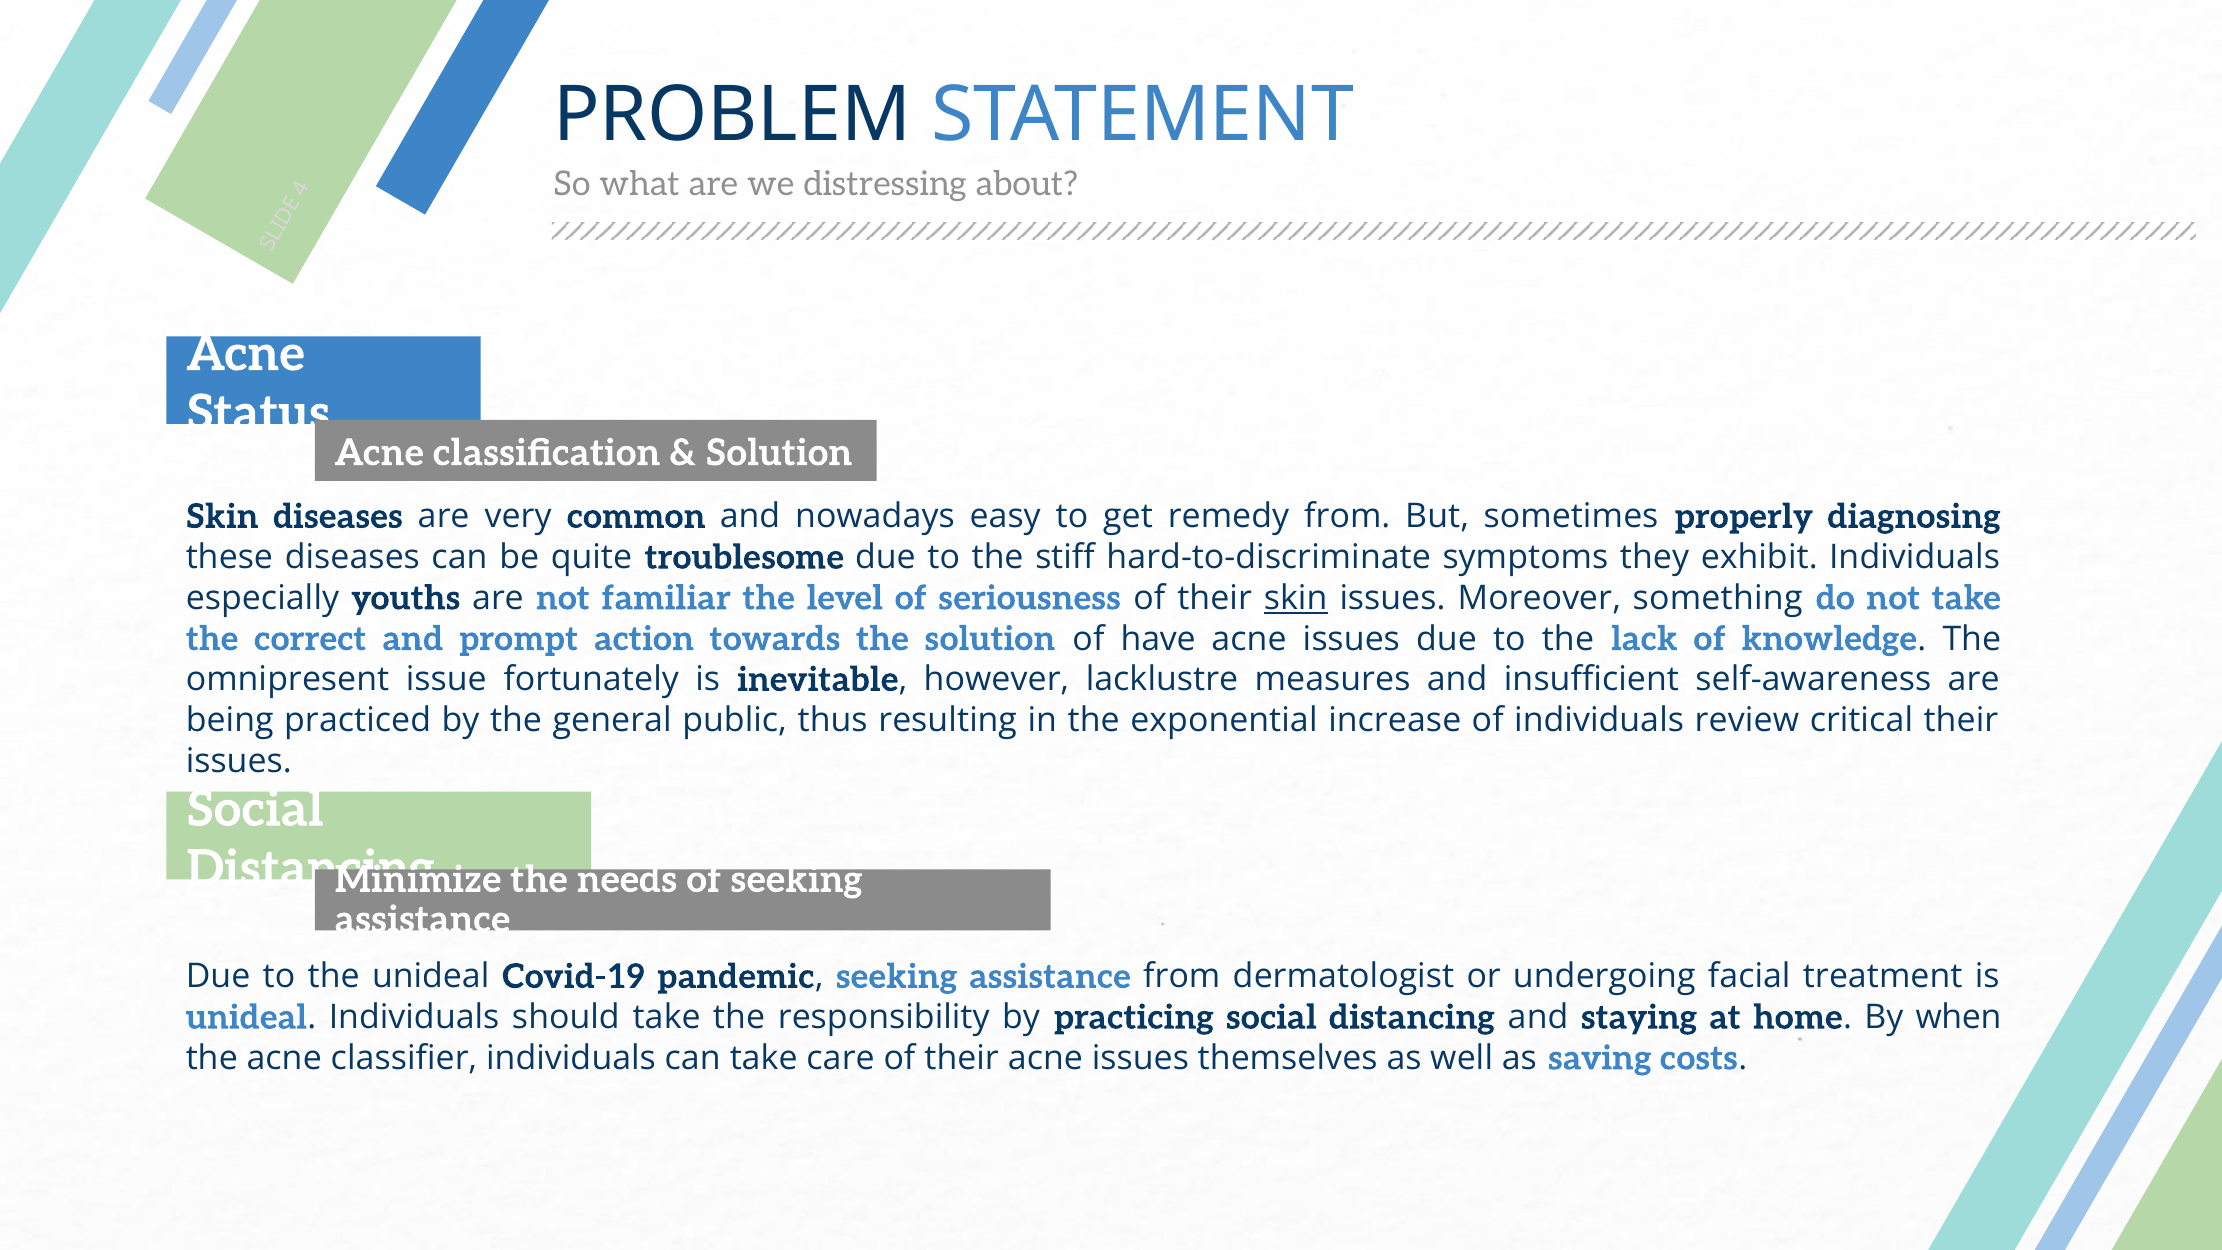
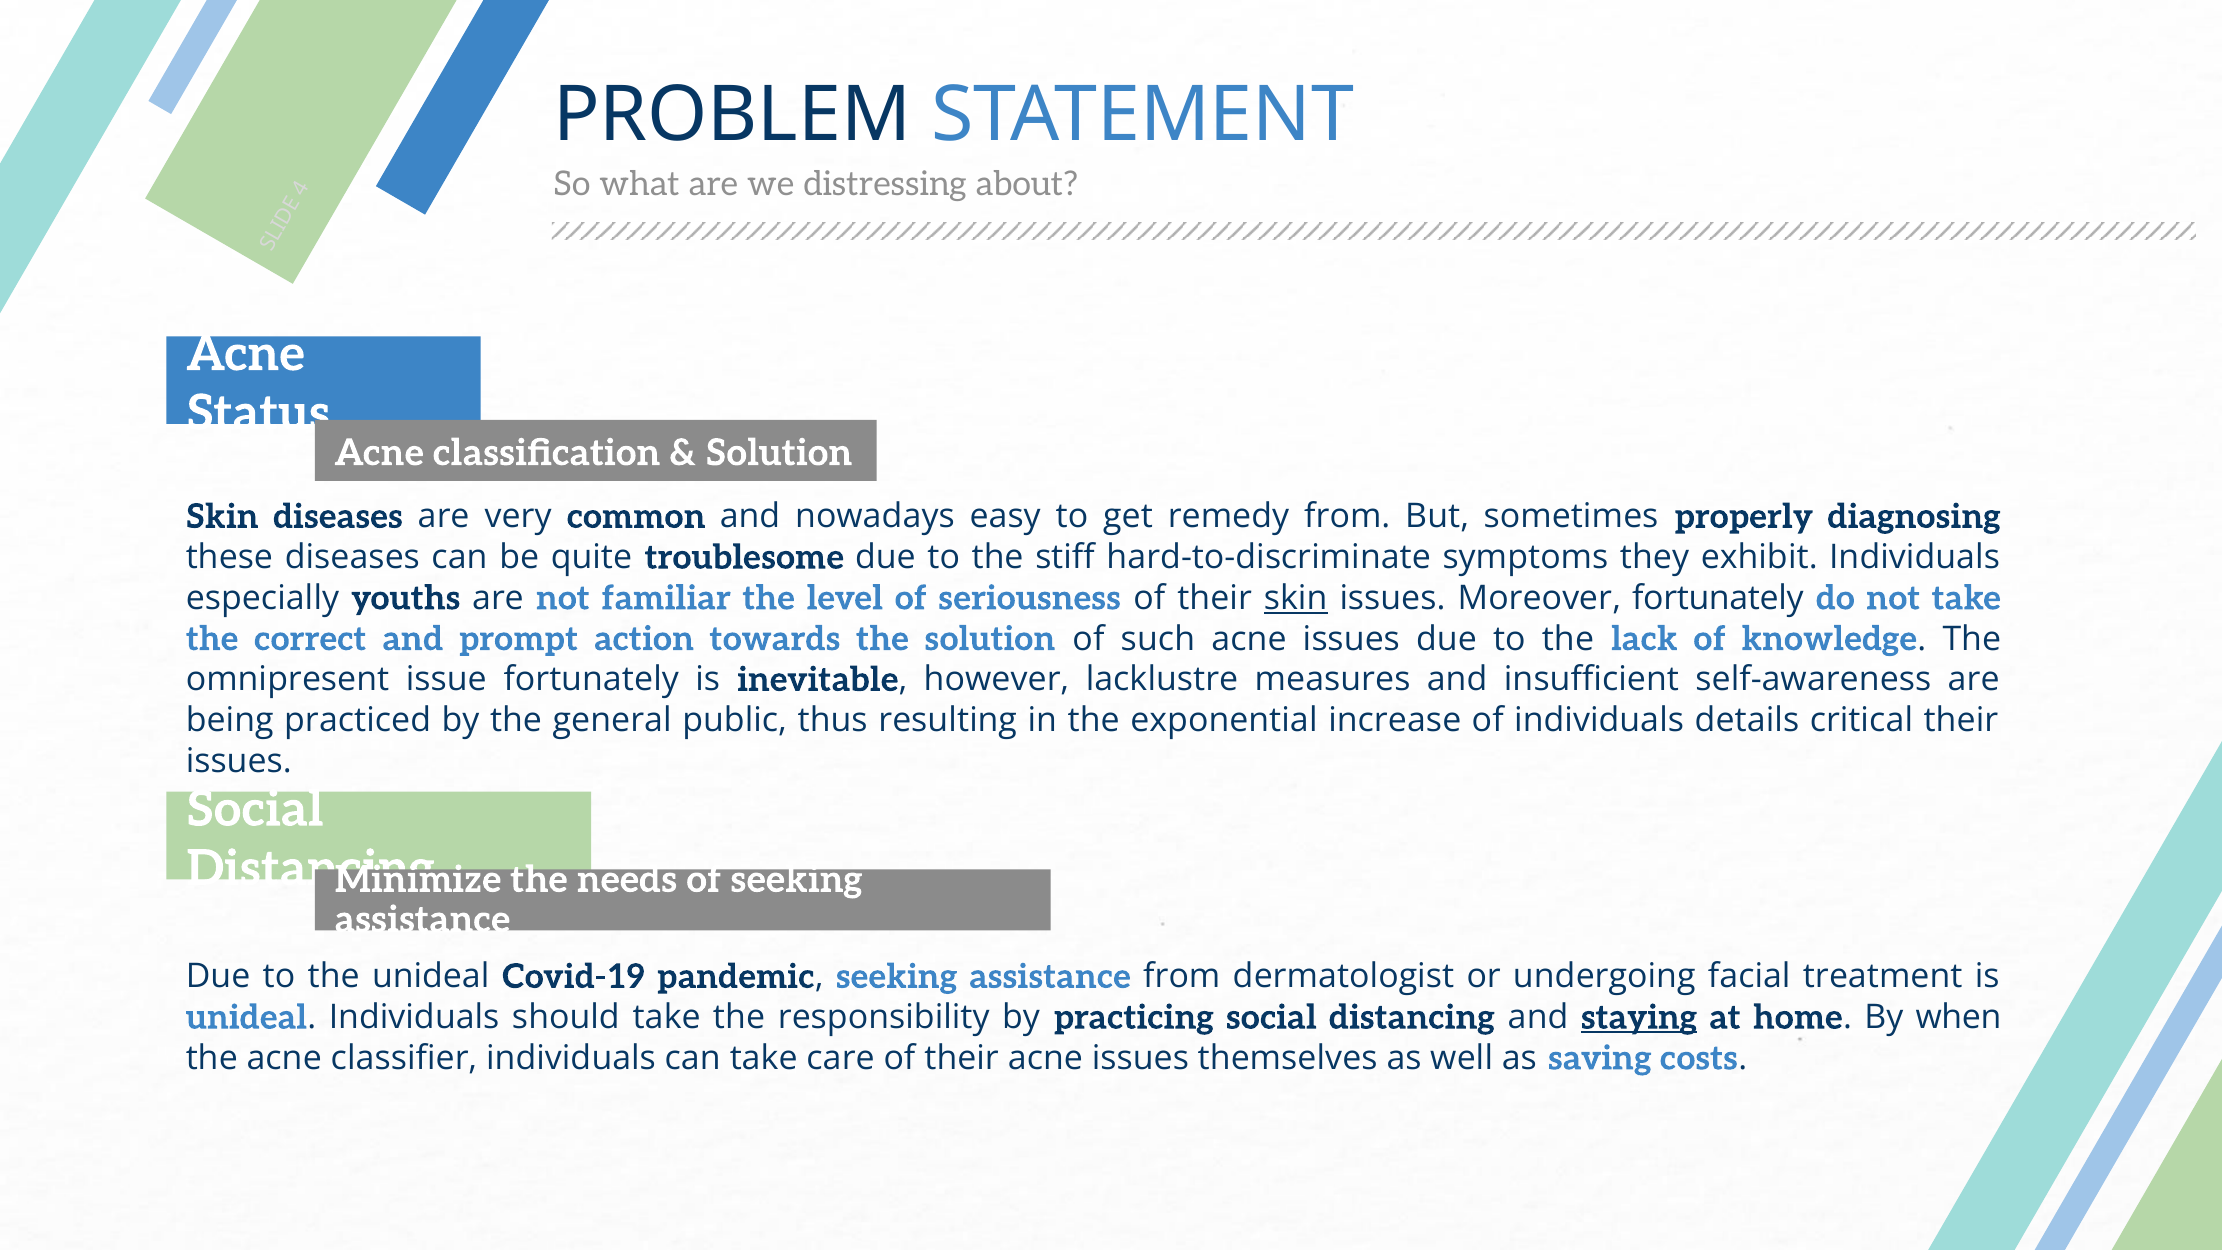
Moreover something: something -> fortunately
have: have -> such
review: review -> details
staying underline: none -> present
